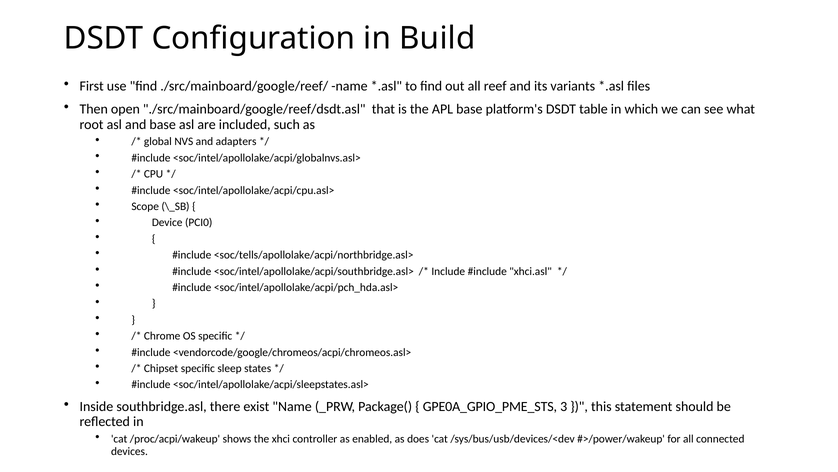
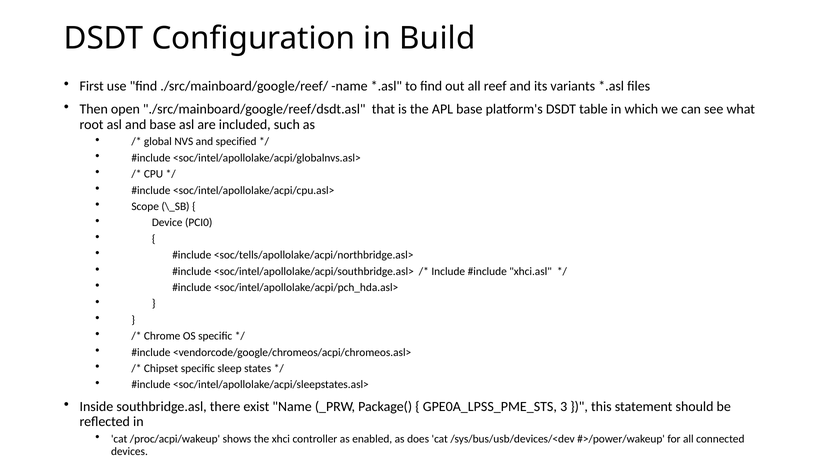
adapters: adapters -> specified
GPE0A_GPIO_PME_STS: GPE0A_GPIO_PME_STS -> GPE0A_LPSS_PME_STS
